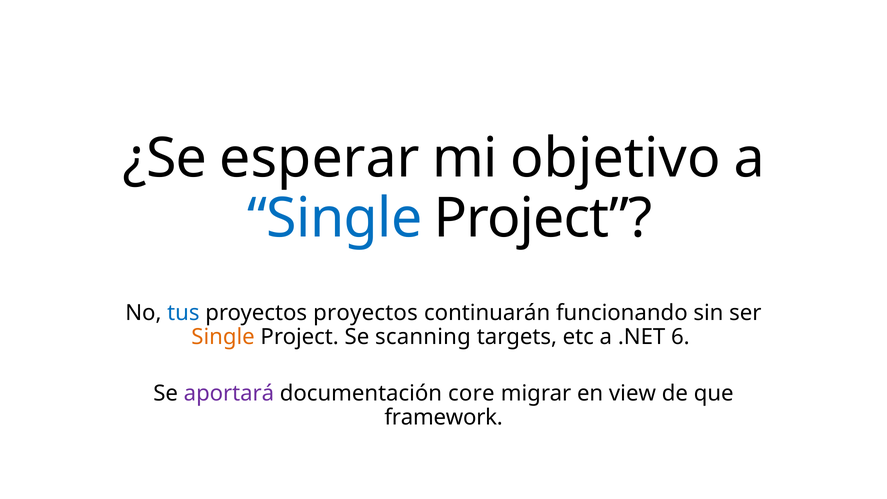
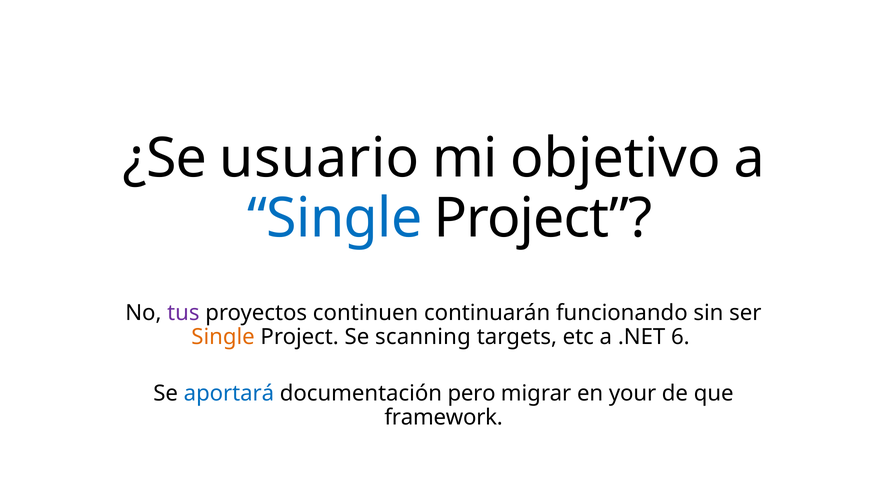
esperar: esperar -> usuario
tus colour: blue -> purple
proyectos proyectos: proyectos -> continuen
aportará colour: purple -> blue
core: core -> pero
view: view -> your
